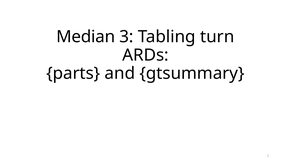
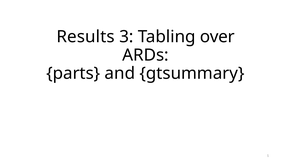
Median: Median -> Results
turn: turn -> over
